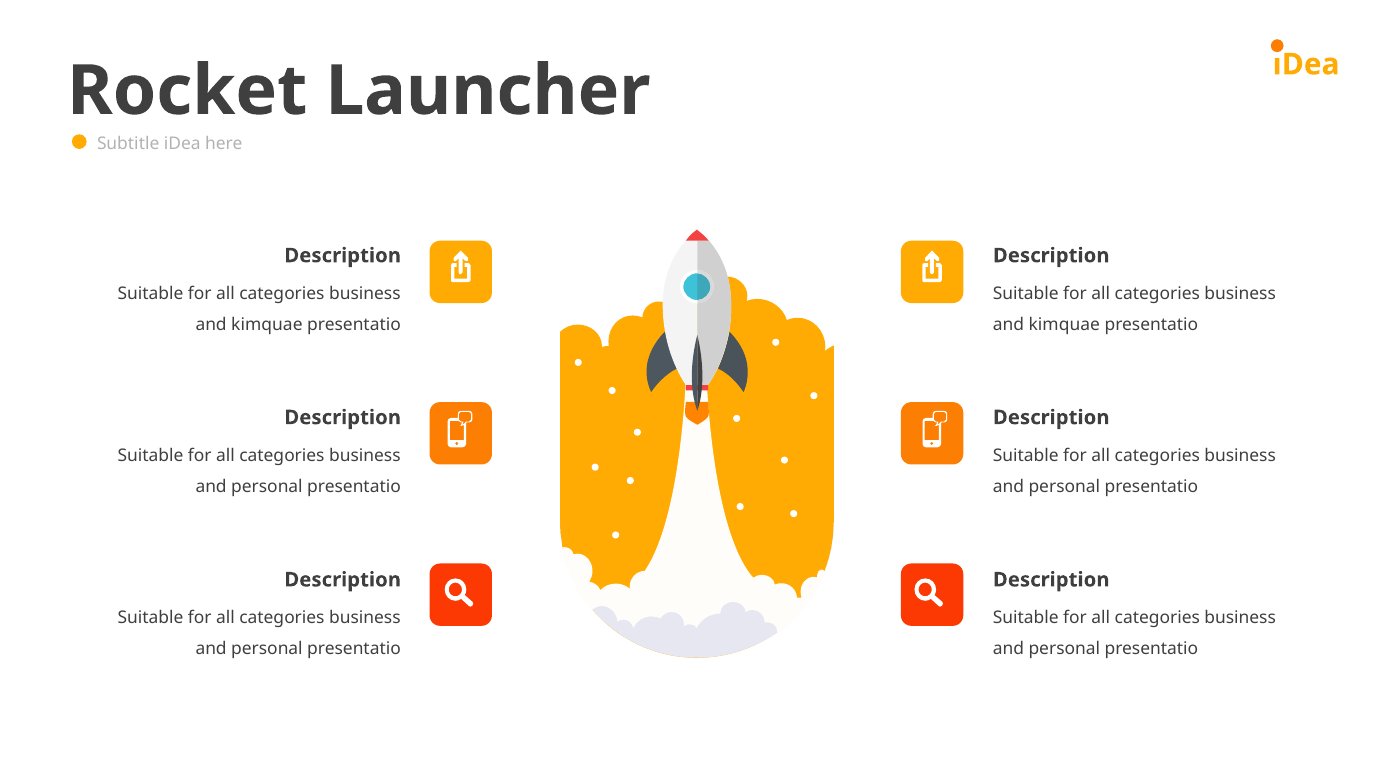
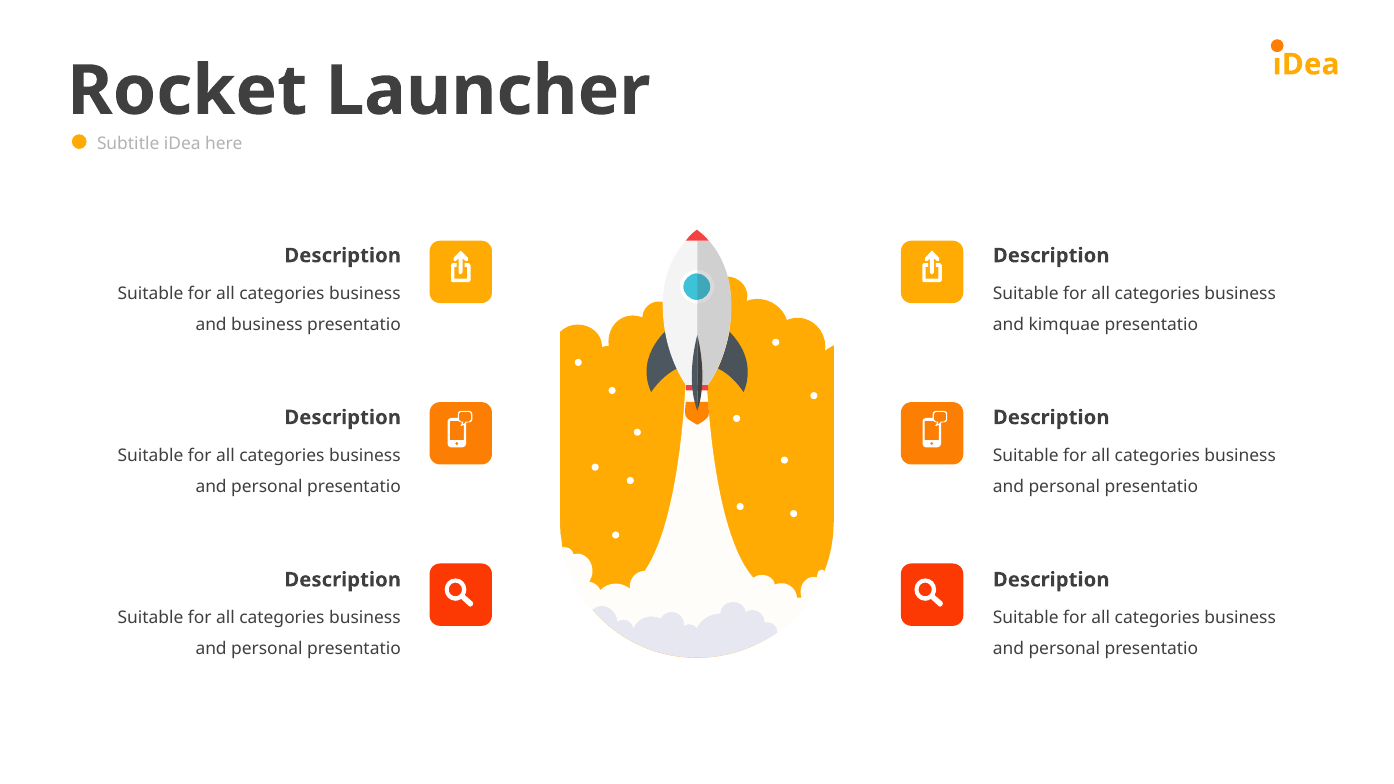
kimquae at (267, 325): kimquae -> business
